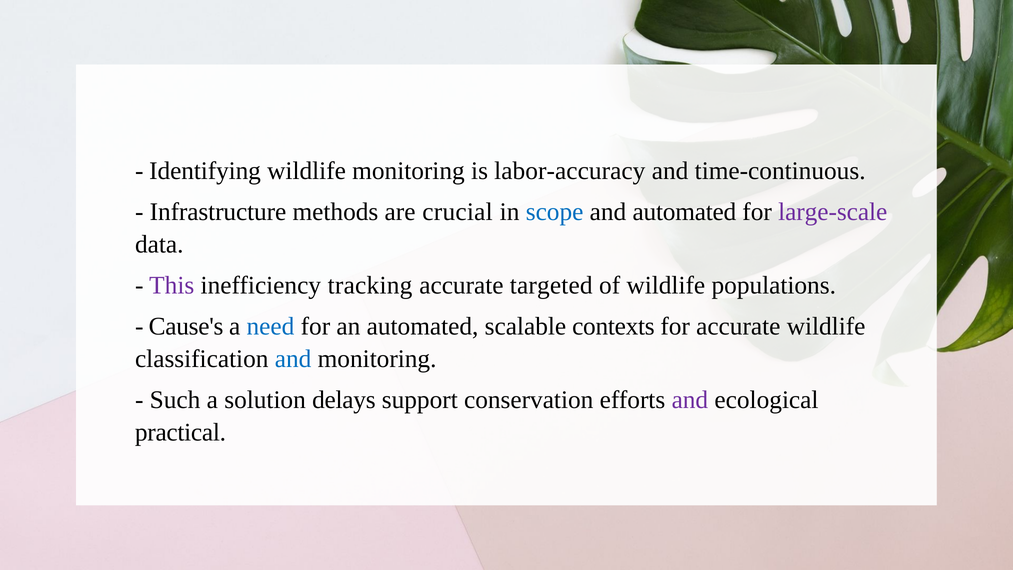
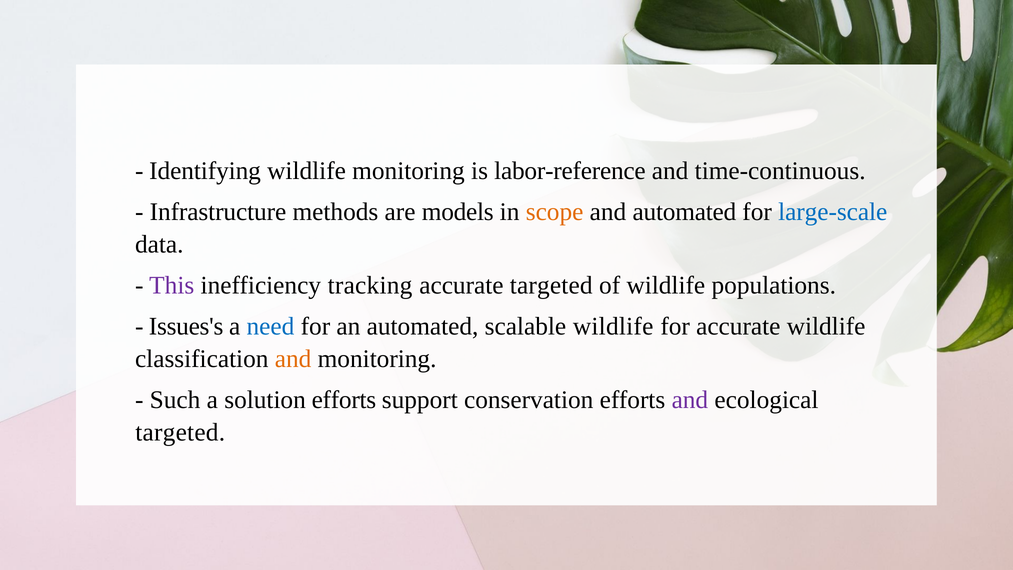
labor-accuracy: labor-accuracy -> labor-reference
crucial: crucial -> models
scope colour: blue -> orange
large-scale colour: purple -> blue
Cause's: Cause's -> Issues's
scalable contexts: contexts -> wildlife
and at (293, 359) colour: blue -> orange
solution delays: delays -> efforts
practical at (180, 432): practical -> targeted
